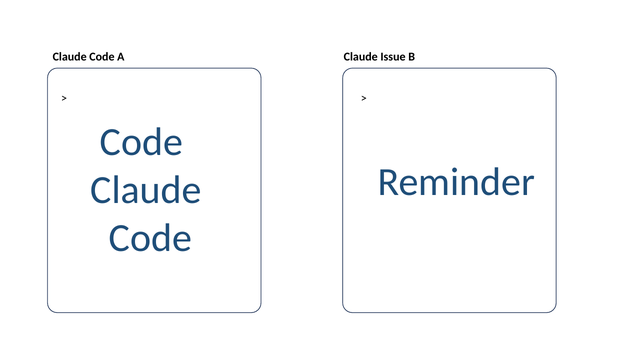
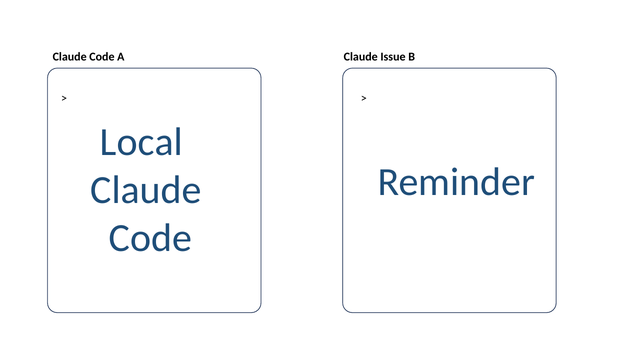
Code at (141, 142): Code -> Local
